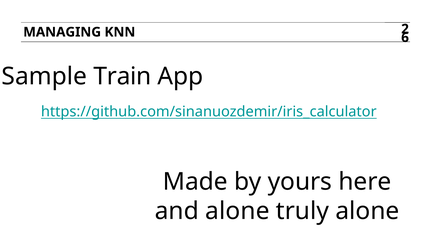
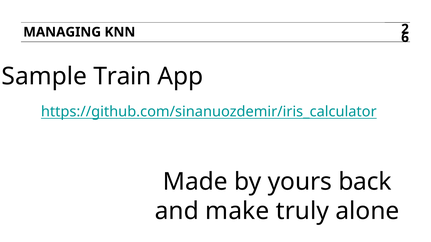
here: here -> back
and alone: alone -> make
